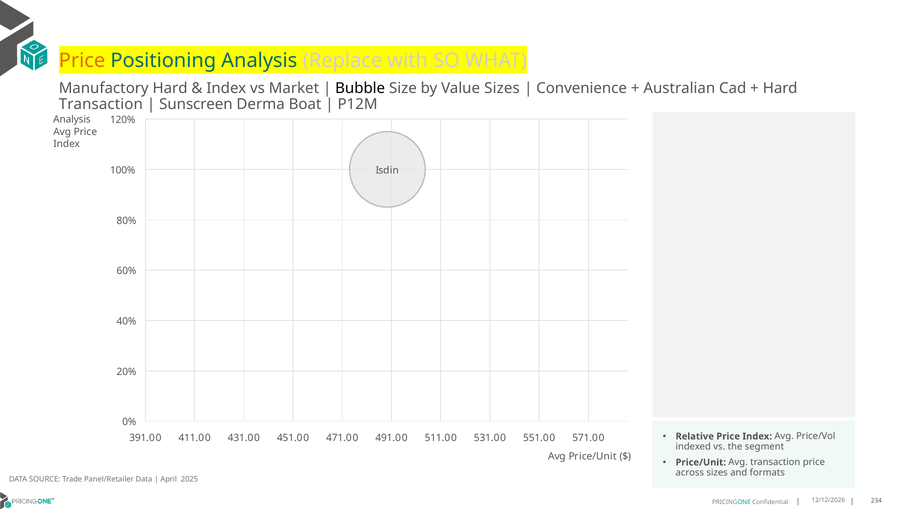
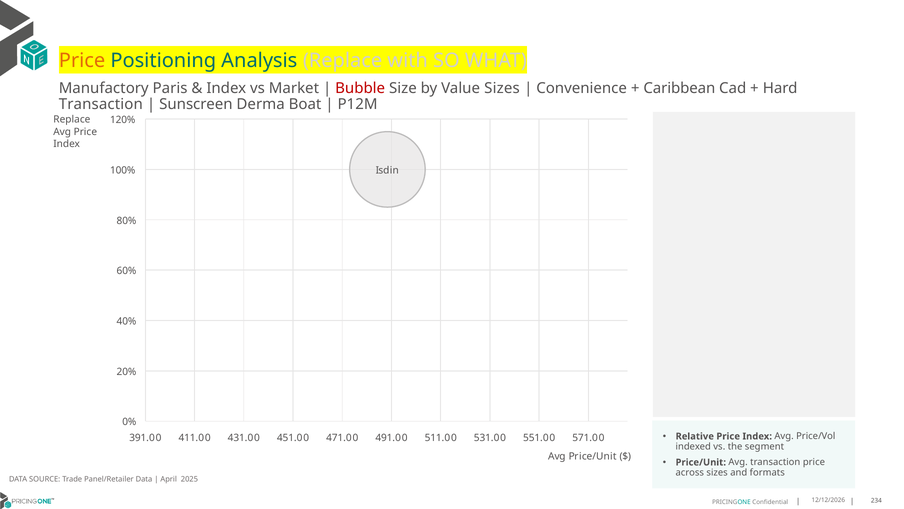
Manufactory Hard: Hard -> Paris
Bubble colour: black -> red
Australian: Australian -> Caribbean
Analysis at (72, 120): Analysis -> Replace
